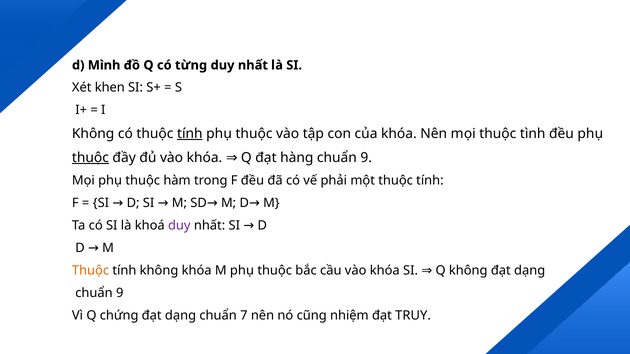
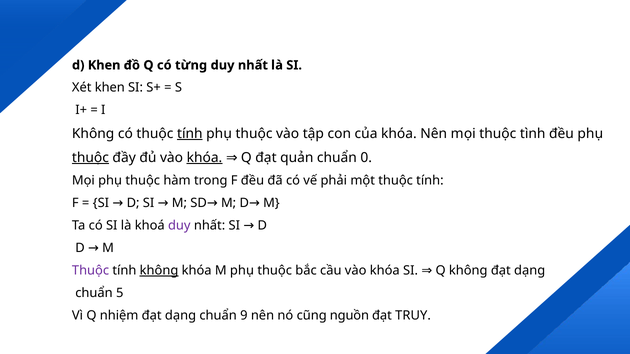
d Mình: Mình -> Khen
khóa at (204, 158) underline: none -> present
hàng: hàng -> quản
9 at (366, 158): 9 -> 0
Thuộc at (91, 271) colour: orange -> purple
không at (159, 271) underline: none -> present
9 at (120, 293): 9 -> 5
chứng: chứng -> nhiệm
7: 7 -> 9
nhiệm: nhiệm -> nguồn
